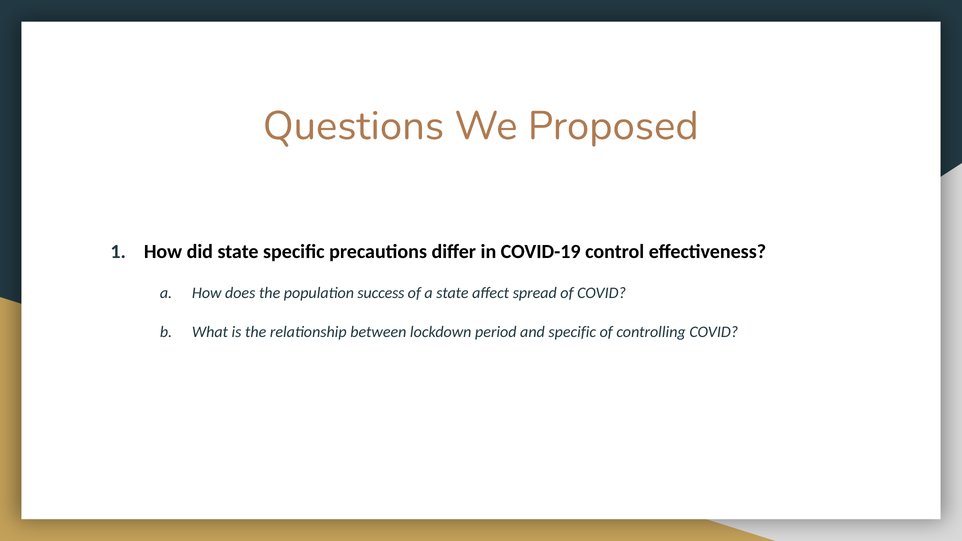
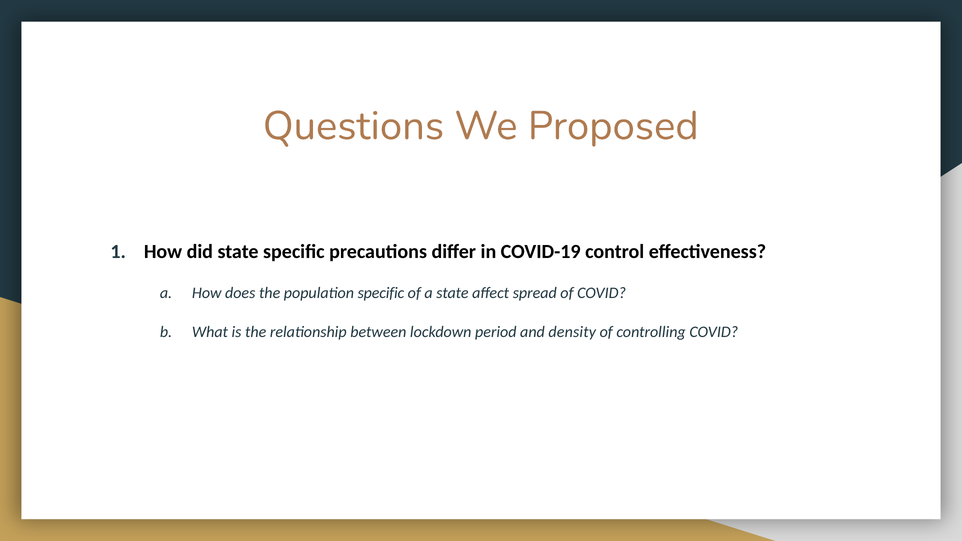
population success: success -> specific
and specific: specific -> density
